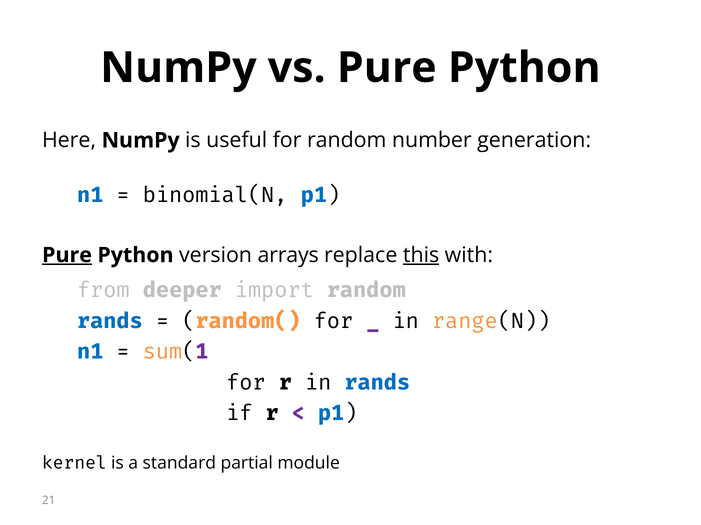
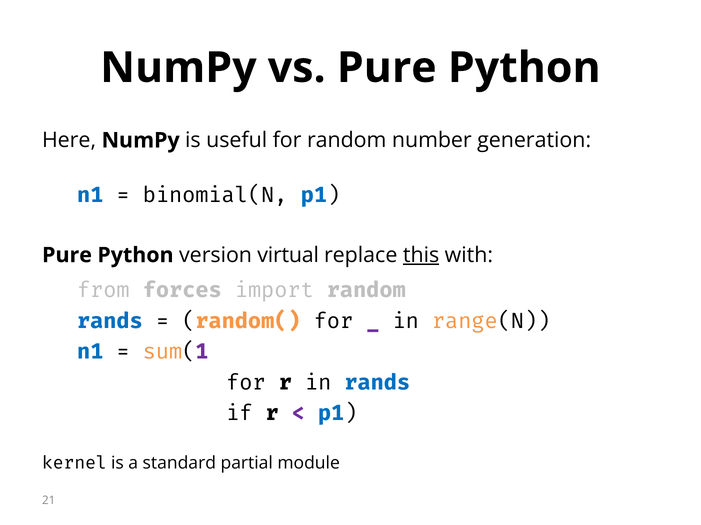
Pure at (67, 255) underline: present -> none
arrays: arrays -> virtual
deeper: deeper -> forces
